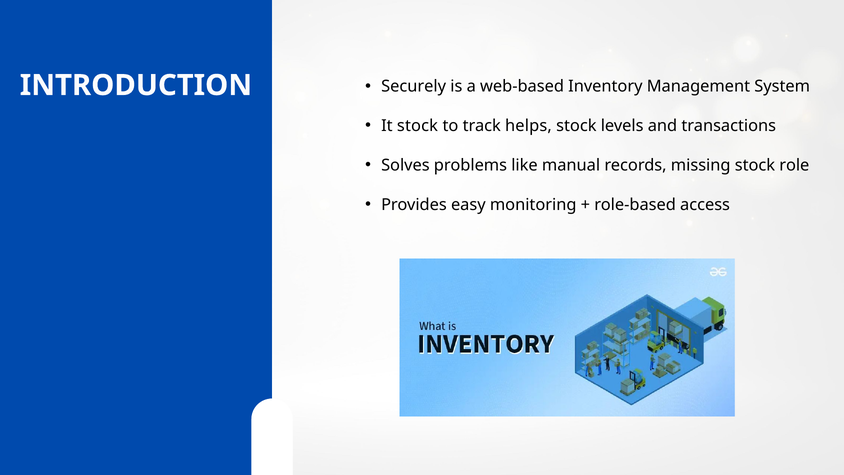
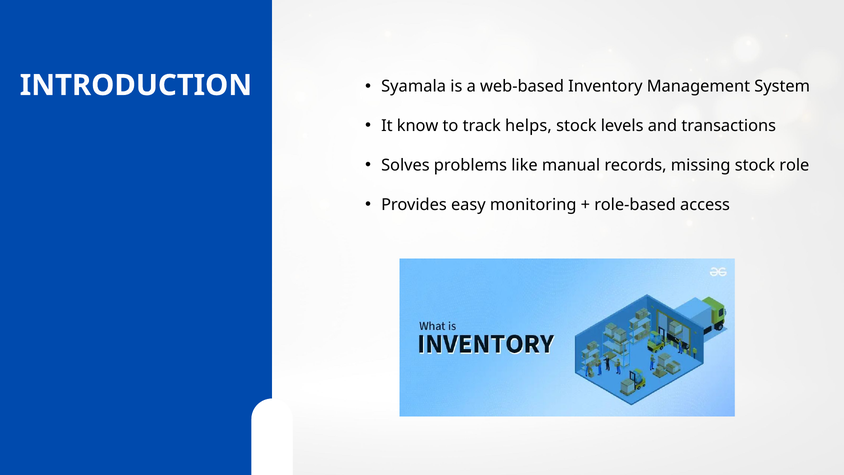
Securely: Securely -> Syamala
It stock: stock -> know
